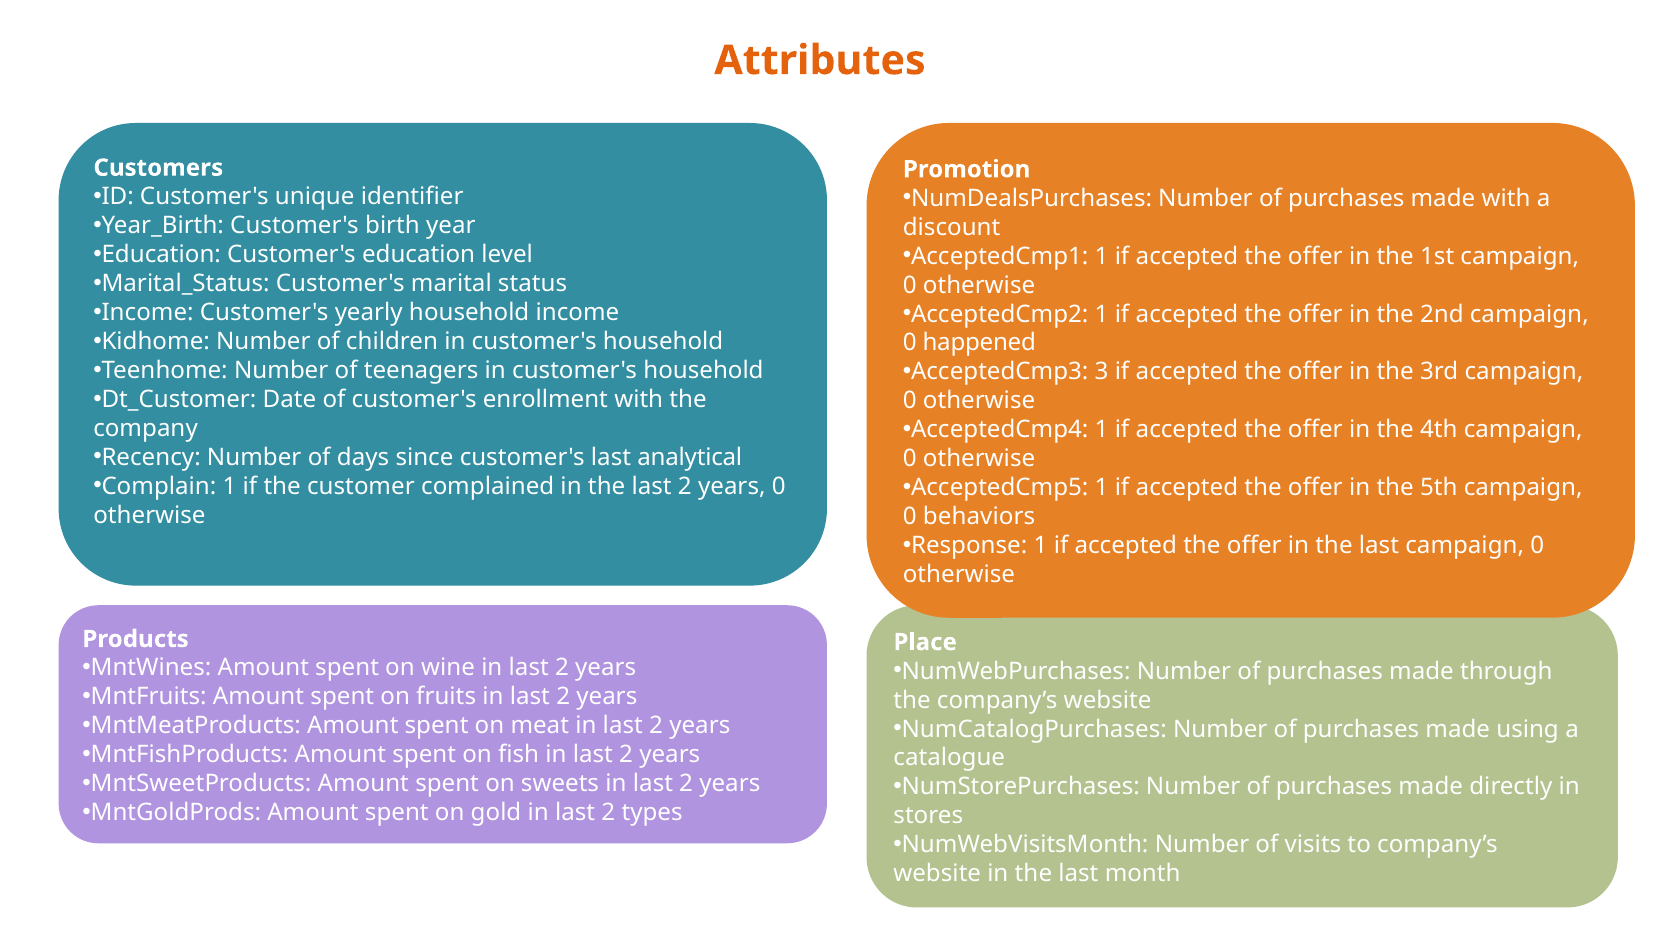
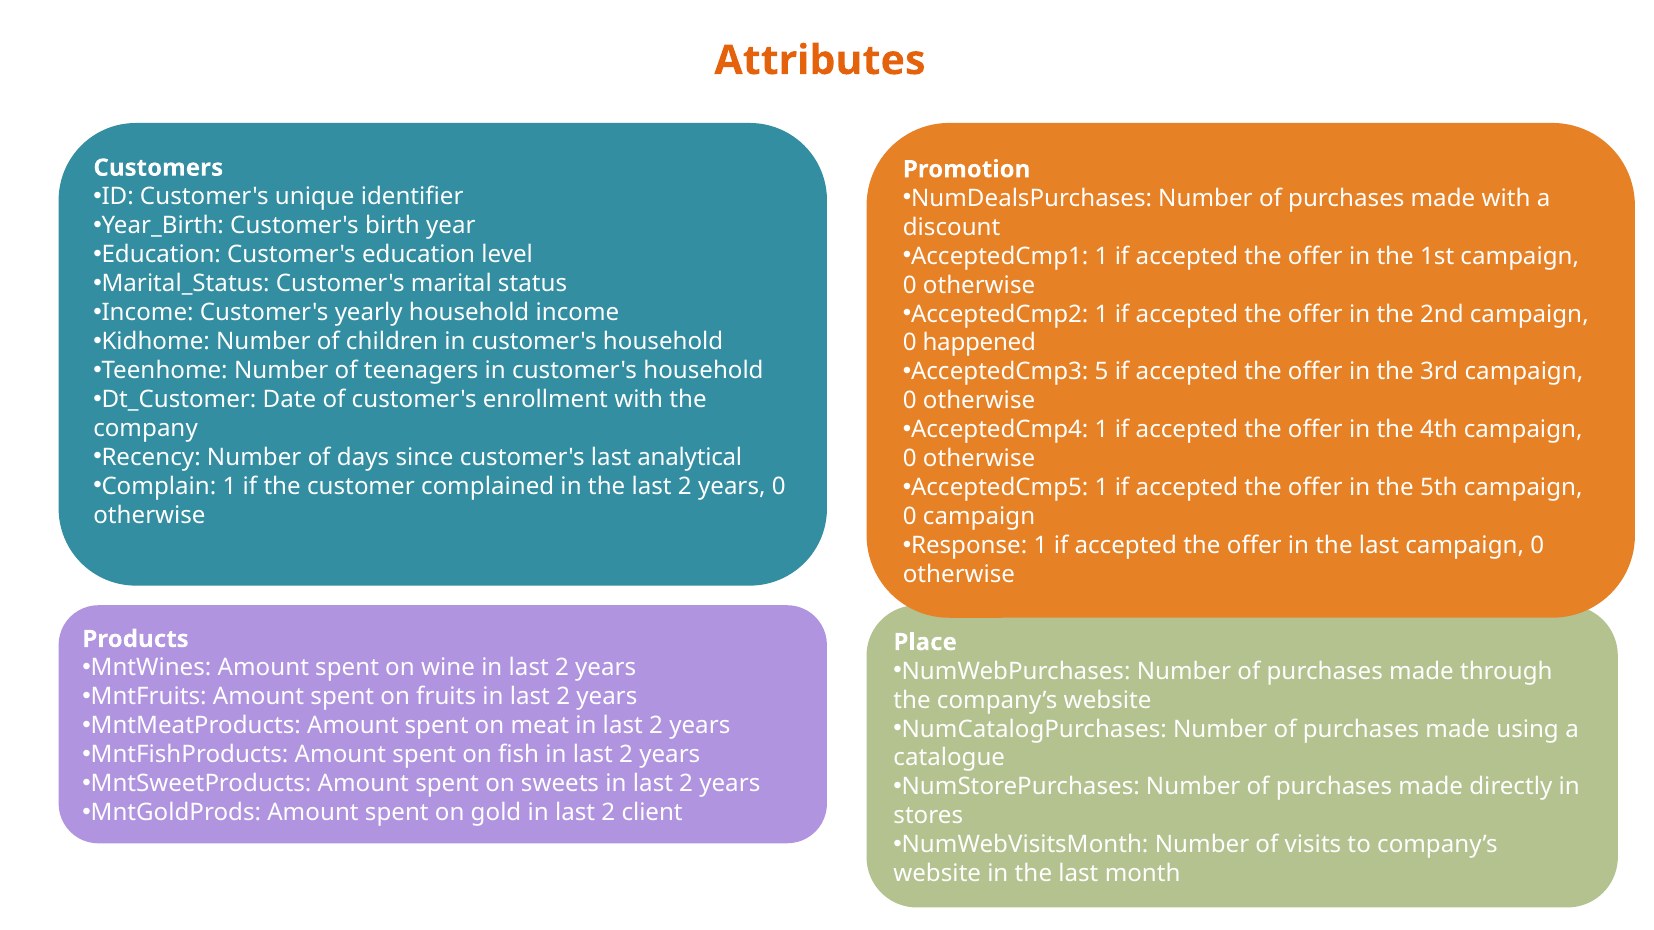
3: 3 -> 5
0 behaviors: behaviors -> campaign
types: types -> client
